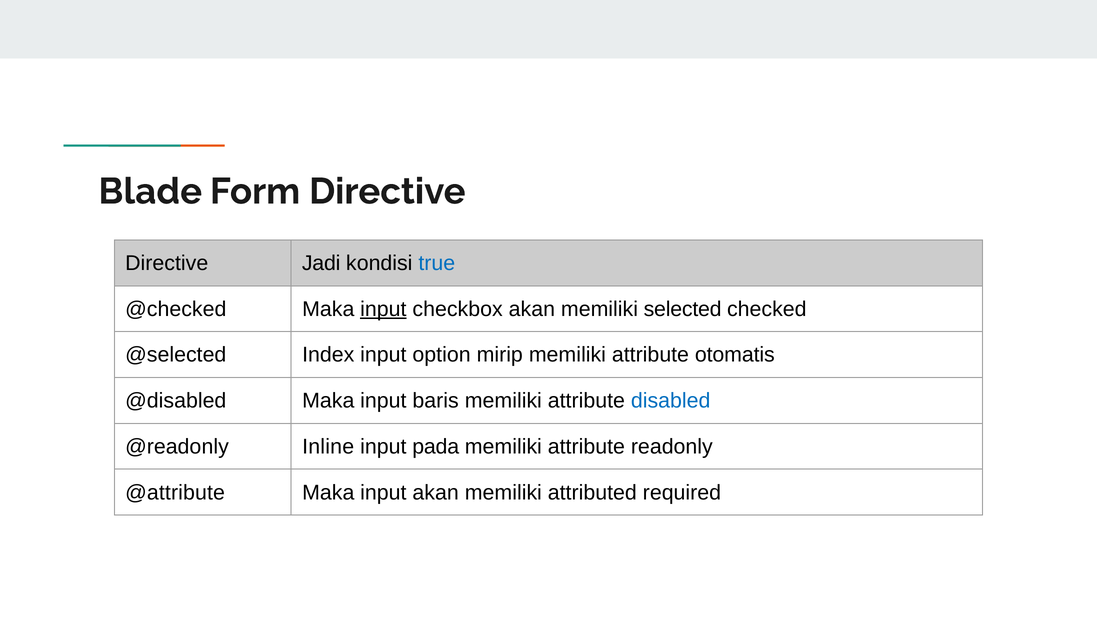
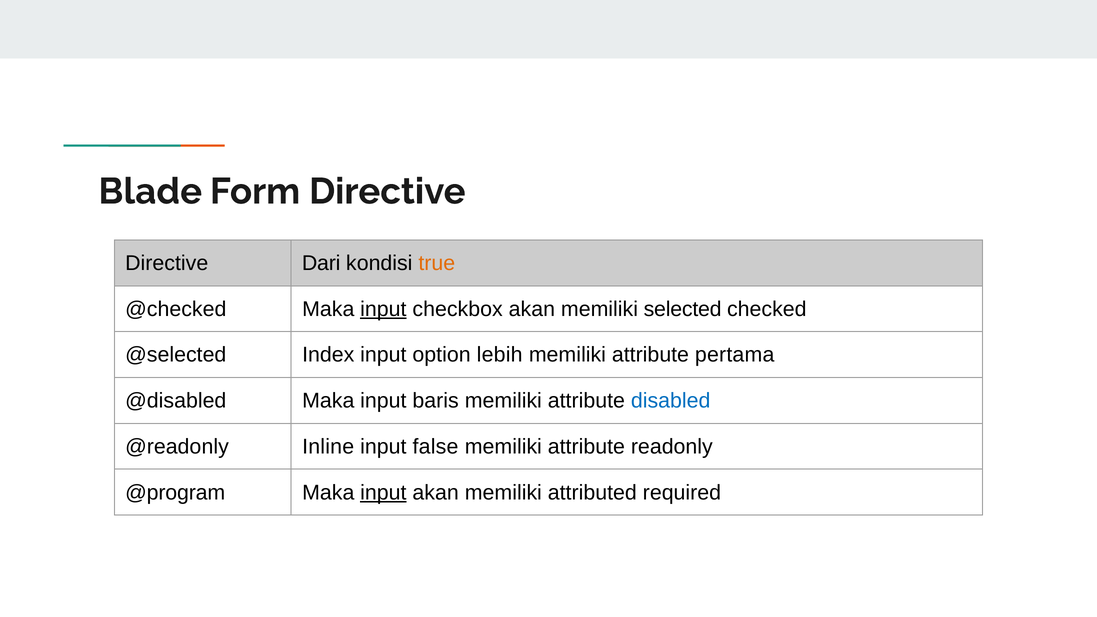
Jadi: Jadi -> Dari
true colour: blue -> orange
mirip: mirip -> lebih
otomatis: otomatis -> pertama
pada: pada -> false
@attribute: @attribute -> @program
input at (383, 493) underline: none -> present
